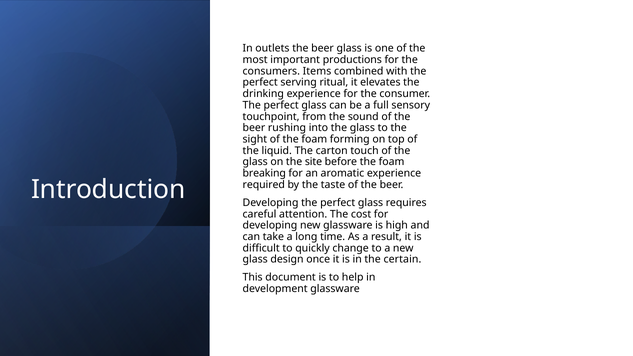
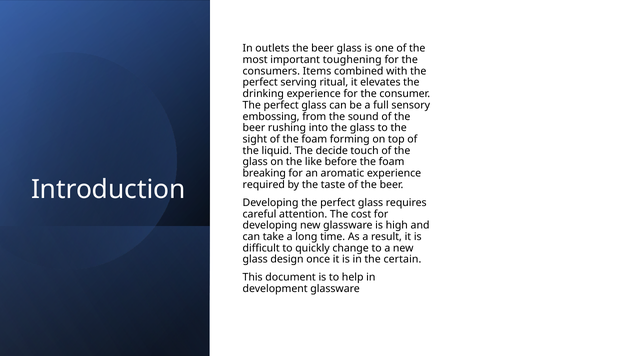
productions: productions -> toughening
touchpoint: touchpoint -> embossing
carton: carton -> decide
site: site -> like
